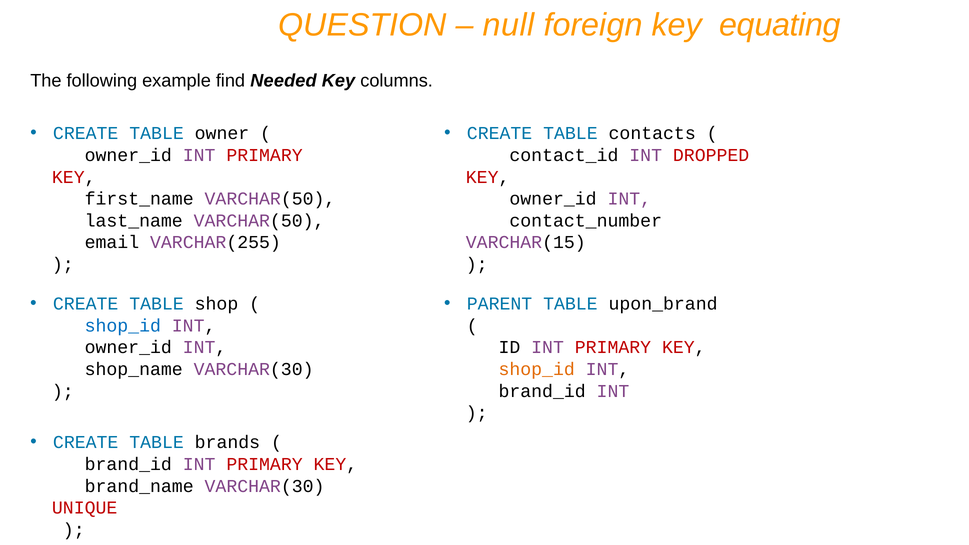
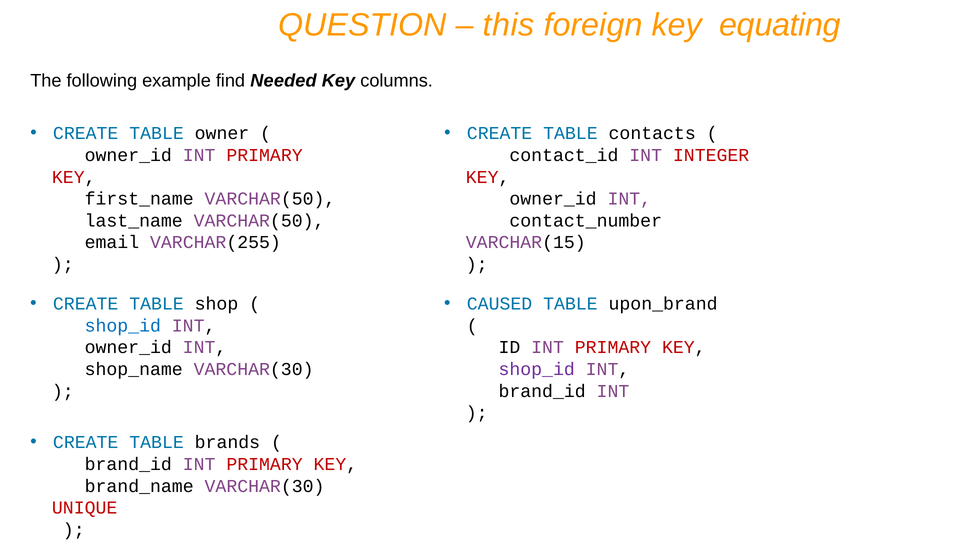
null: null -> this
DROPPED: DROPPED -> INTEGER
PARENT: PARENT -> CAUSED
shop_id at (537, 369) colour: orange -> purple
